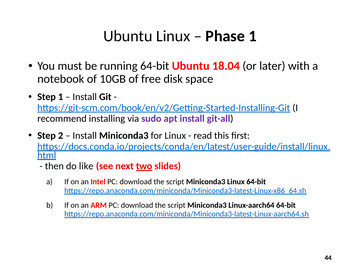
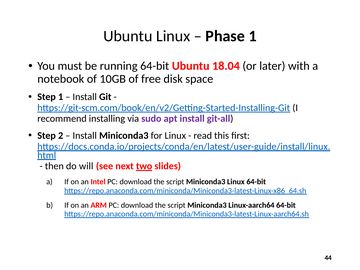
like: like -> will
